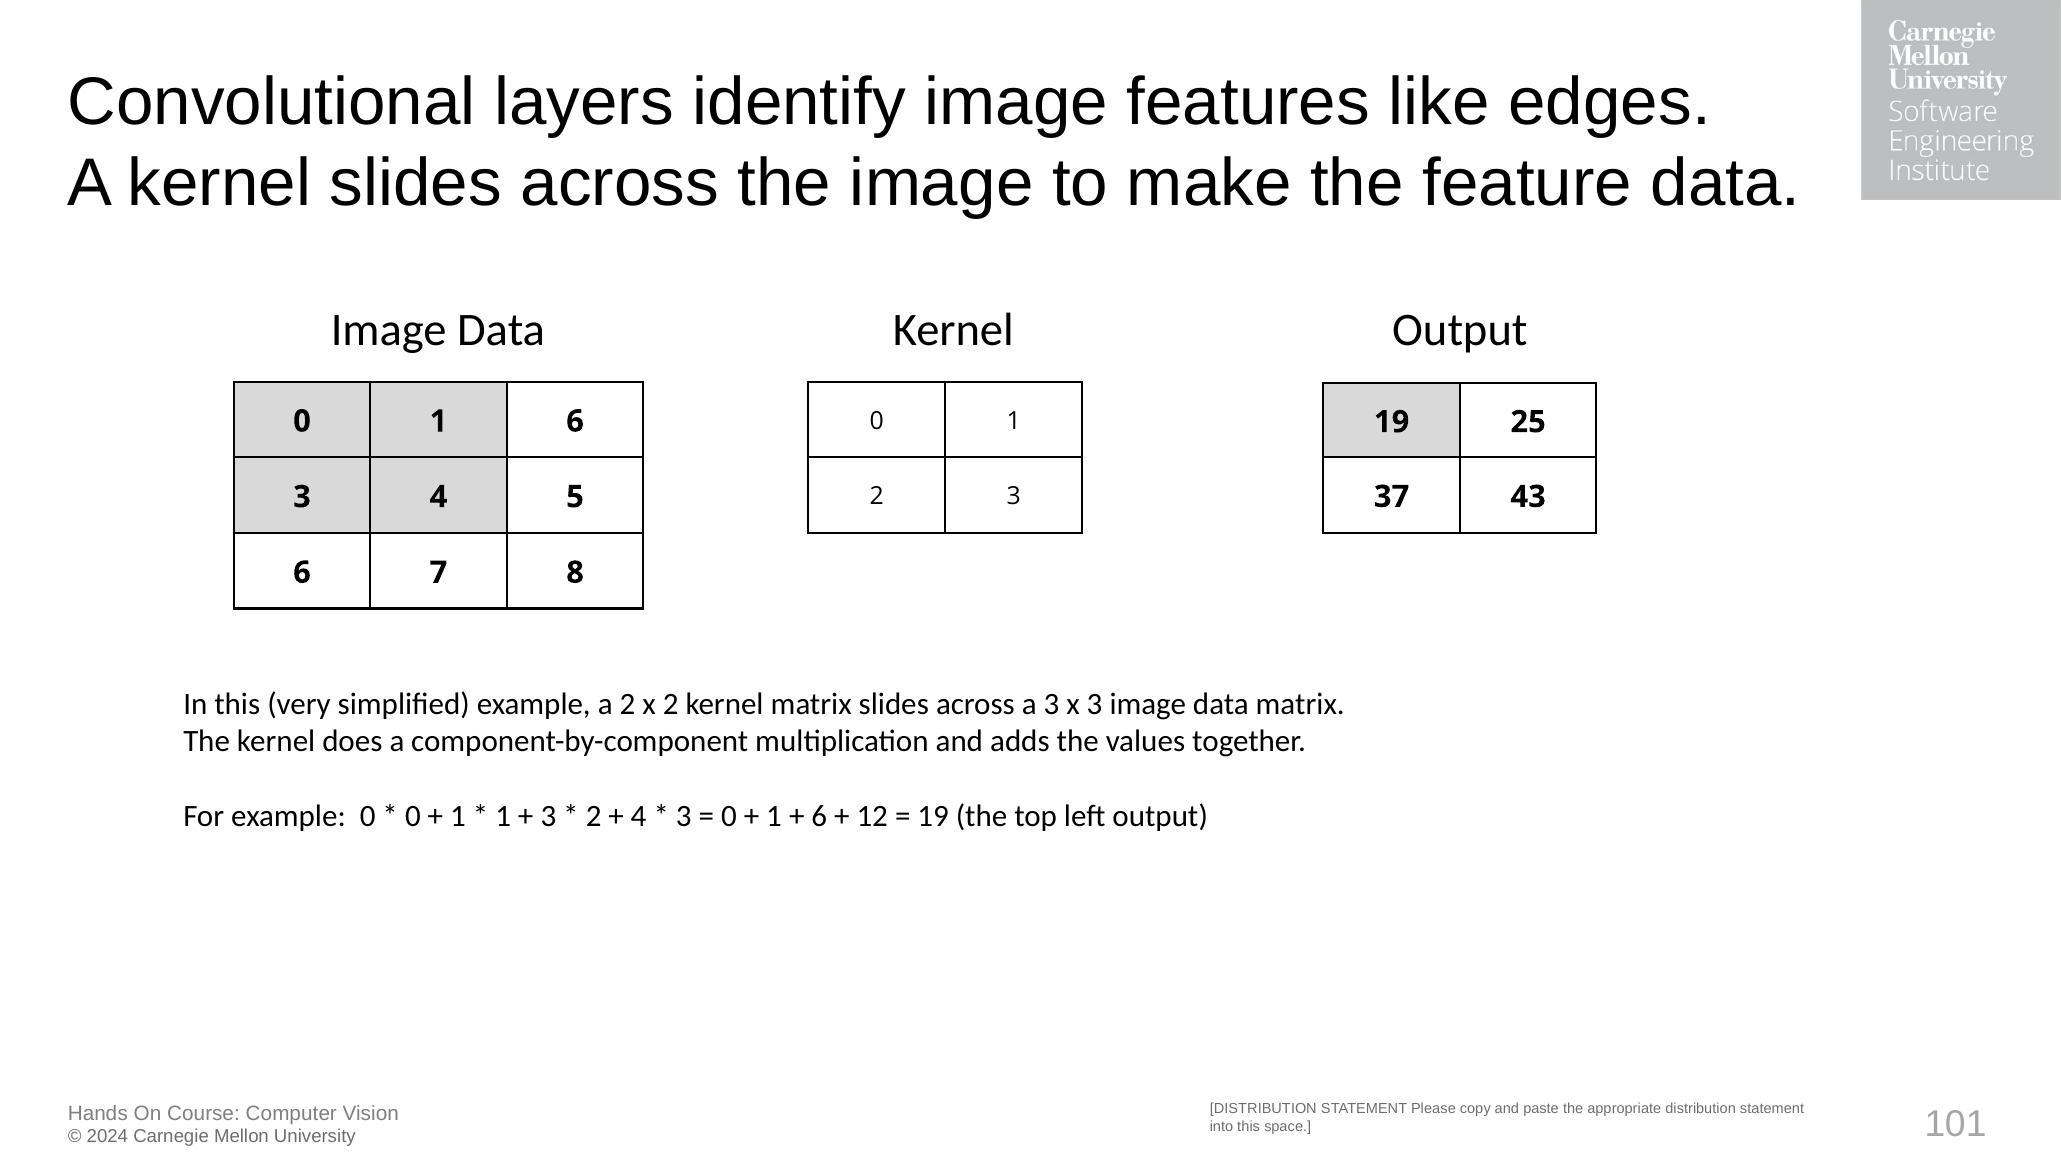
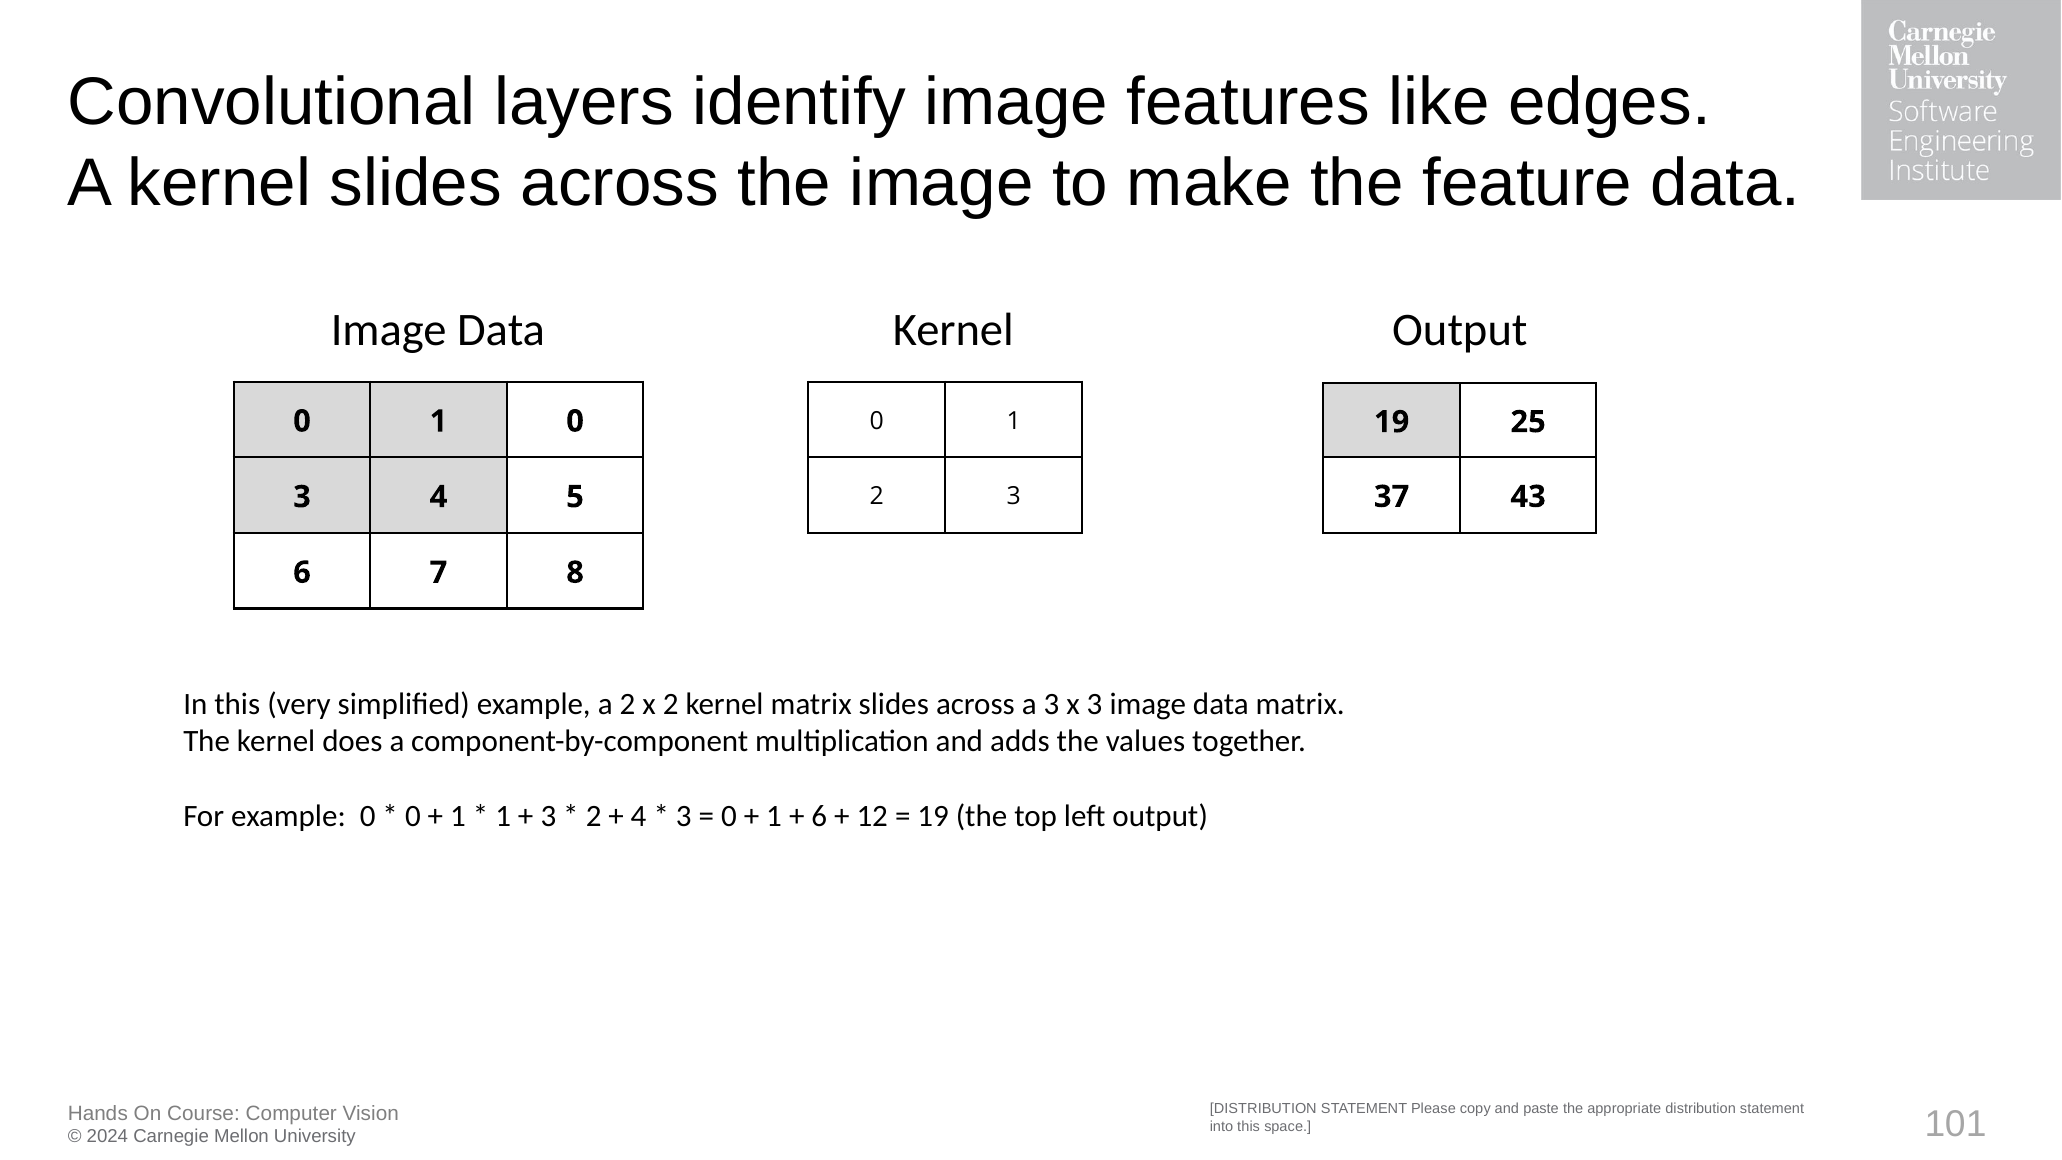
1 6: 6 -> 0
